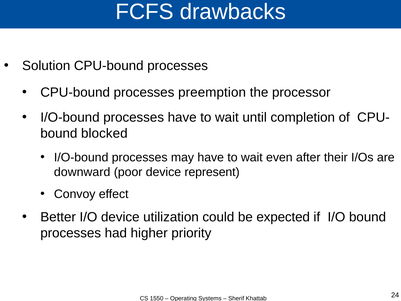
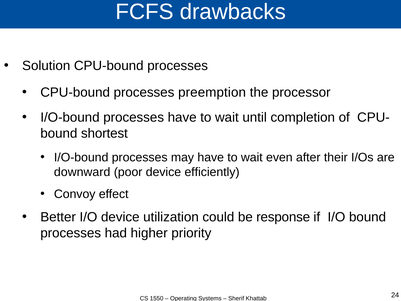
blocked: blocked -> shortest
represent: represent -> efficiently
expected: expected -> response
